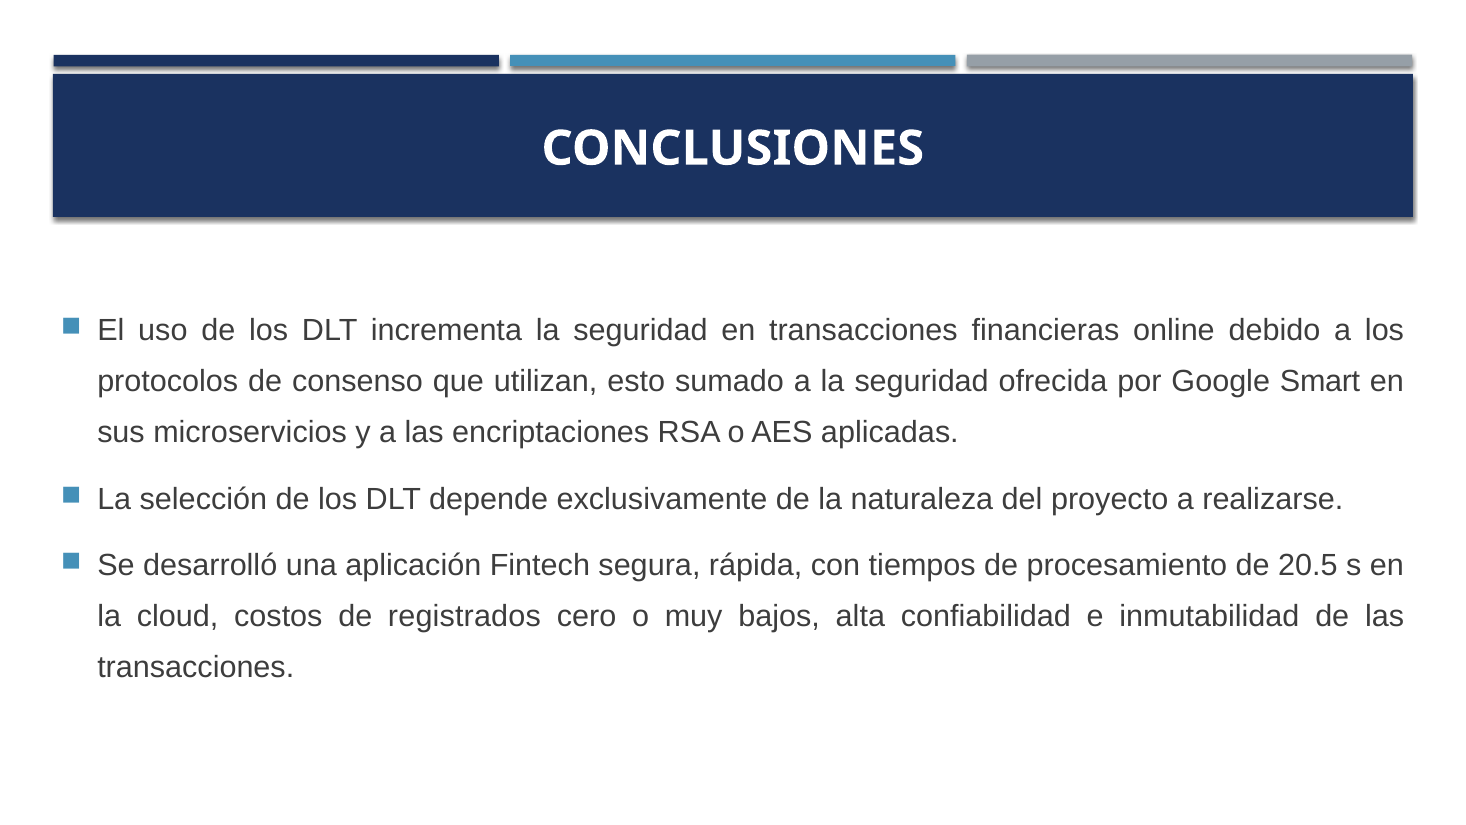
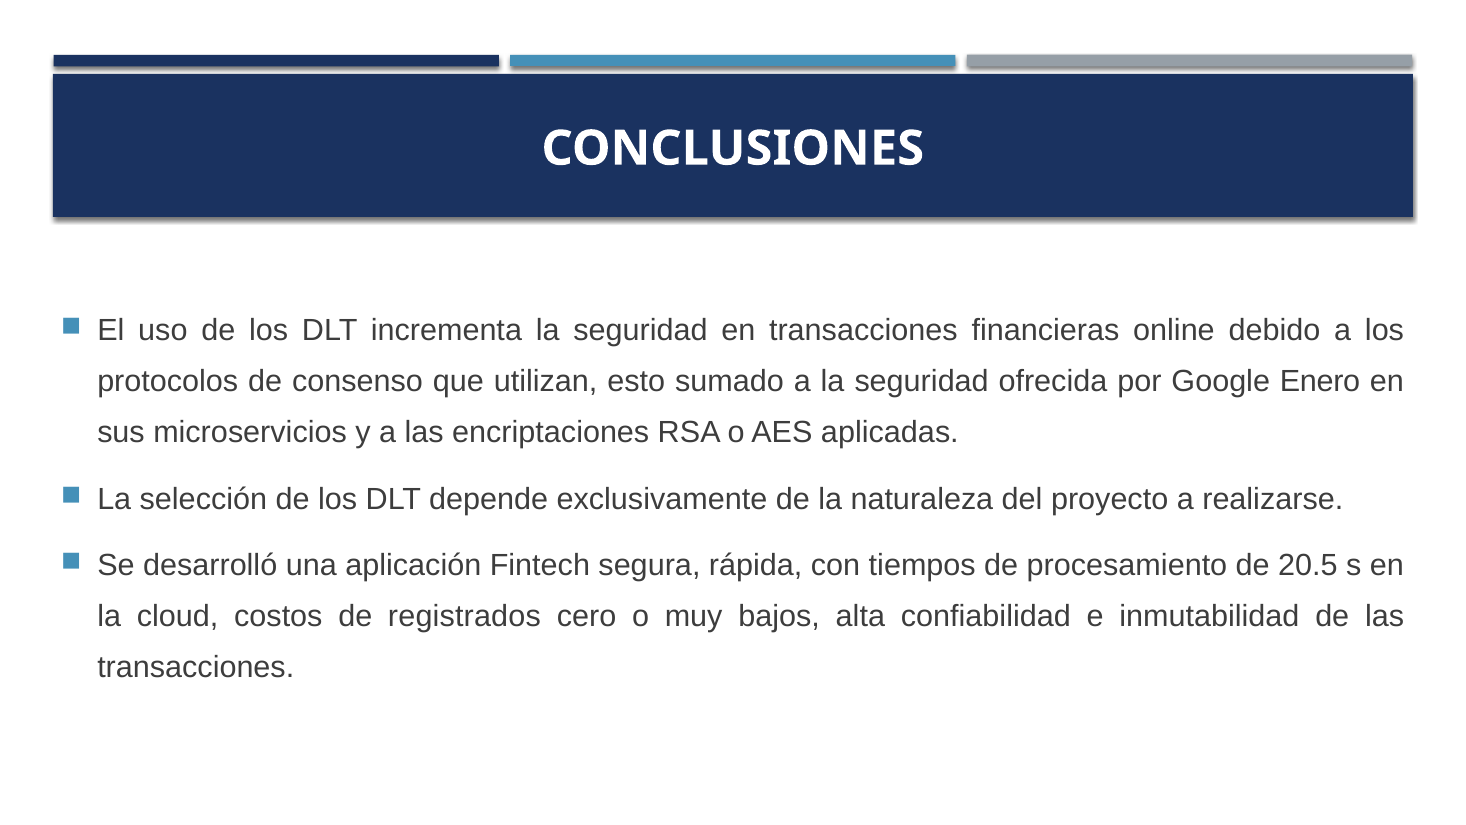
Smart: Smart -> Enero
